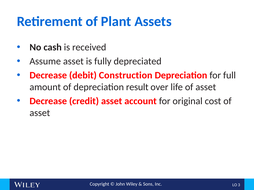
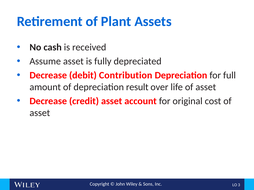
Construction: Construction -> Contribution
